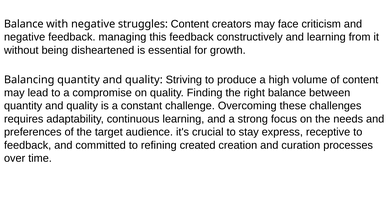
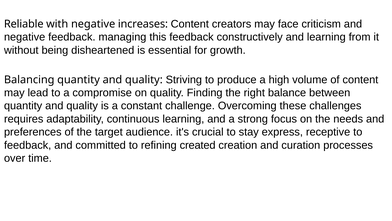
Balance at (24, 24): Balance -> Reliable
struggles: struggles -> increases
